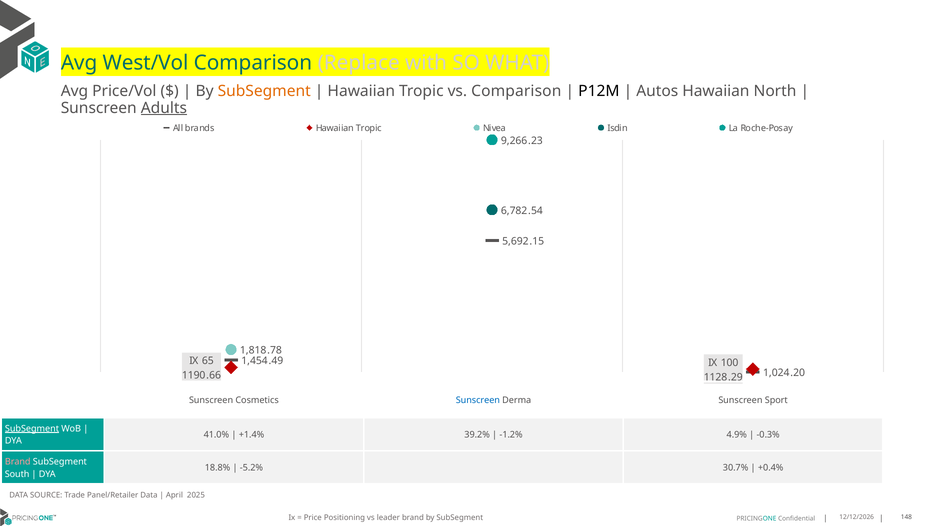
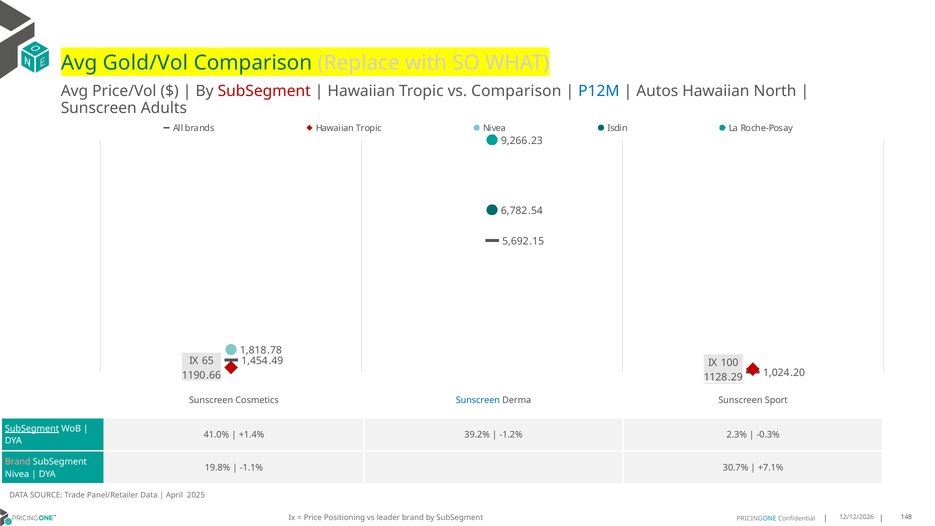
West/Vol: West/Vol -> Gold/Vol
SubSegment at (264, 91) colour: orange -> red
P12M colour: black -> blue
Adults underline: present -> none
4.9%: 4.9% -> 2.3%
18.8%: 18.8% -> 19.8%
-5.2%: -5.2% -> -1.1%
+0.4%: +0.4% -> +7.1%
South at (17, 474): South -> Nivea
